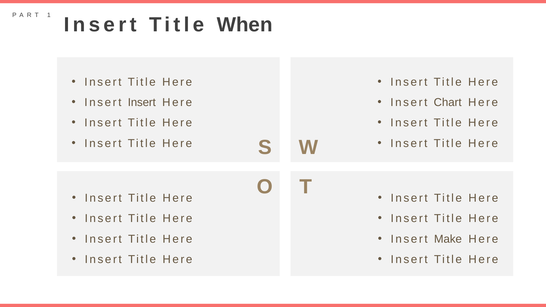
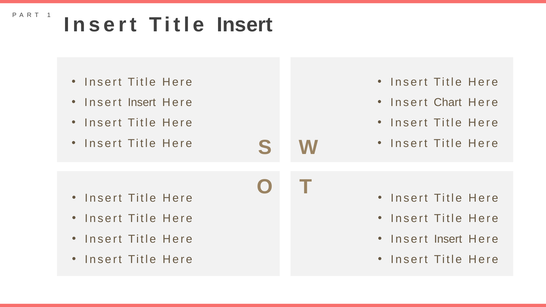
Title When: When -> Insert
Make at (448, 239): Make -> Insert
